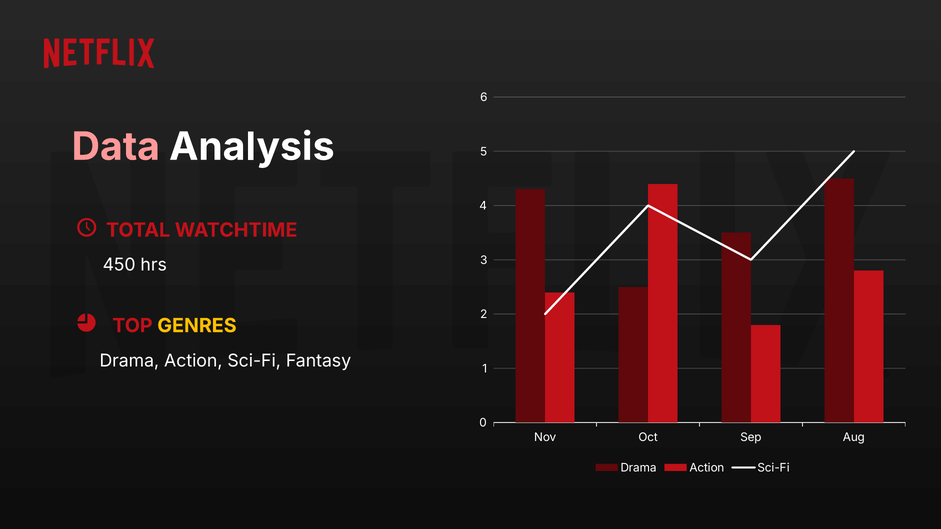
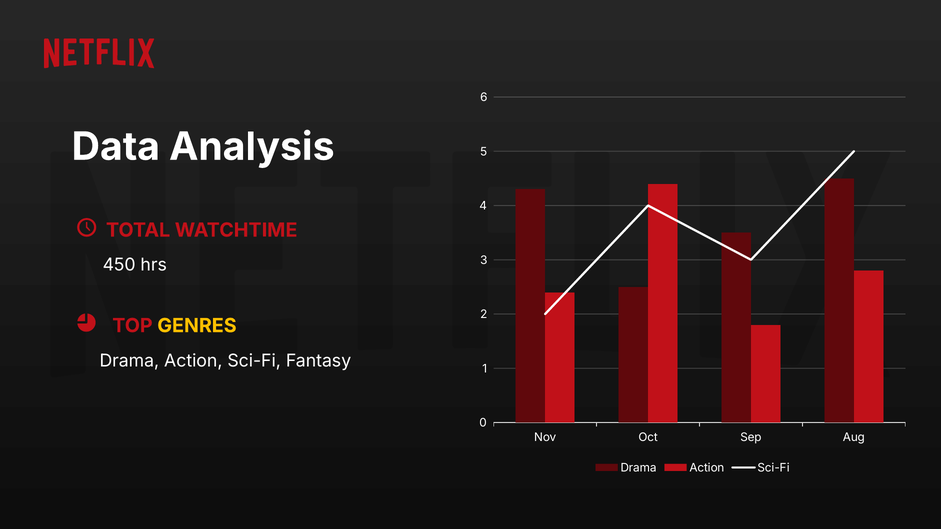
Data colour: pink -> white
